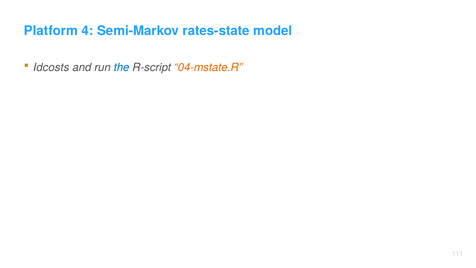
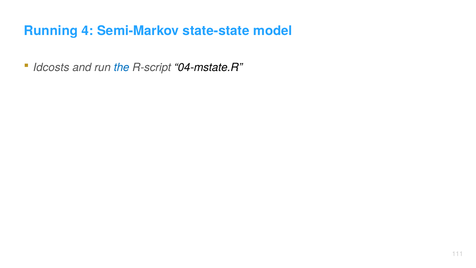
Platform: Platform -> Running
rates-state: rates-state -> state-state
04-mstate.R colour: orange -> black
